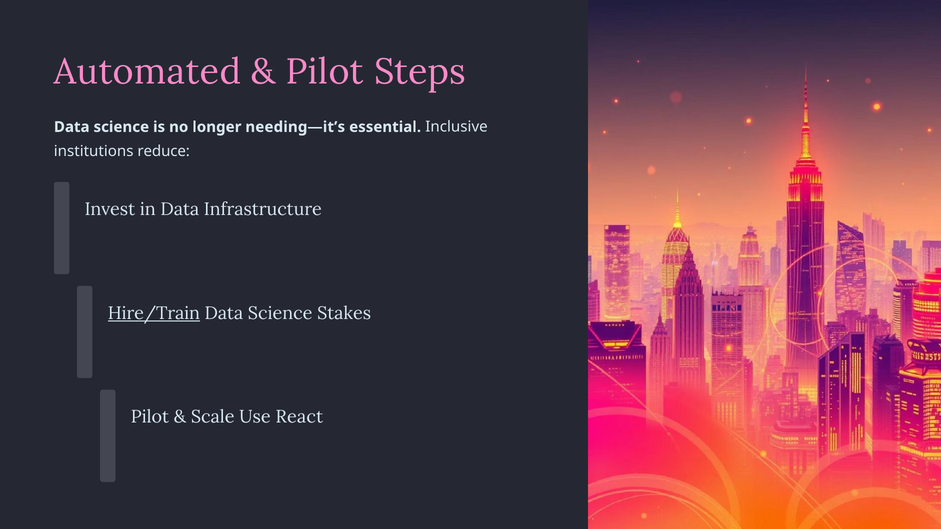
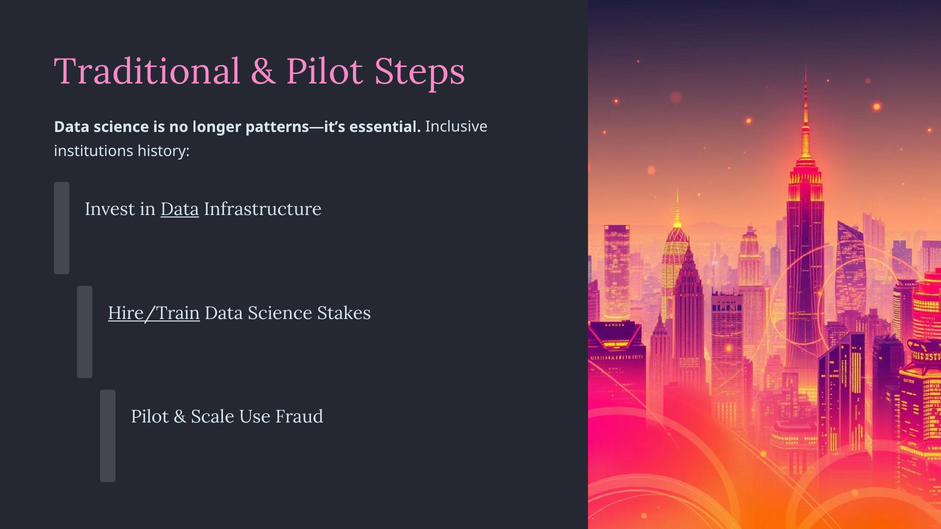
Automated: Automated -> Traditional
needing—it’s: needing—it’s -> patterns—it’s
reduce: reduce -> history
Data at (180, 209) underline: none -> present
React: React -> Fraud
